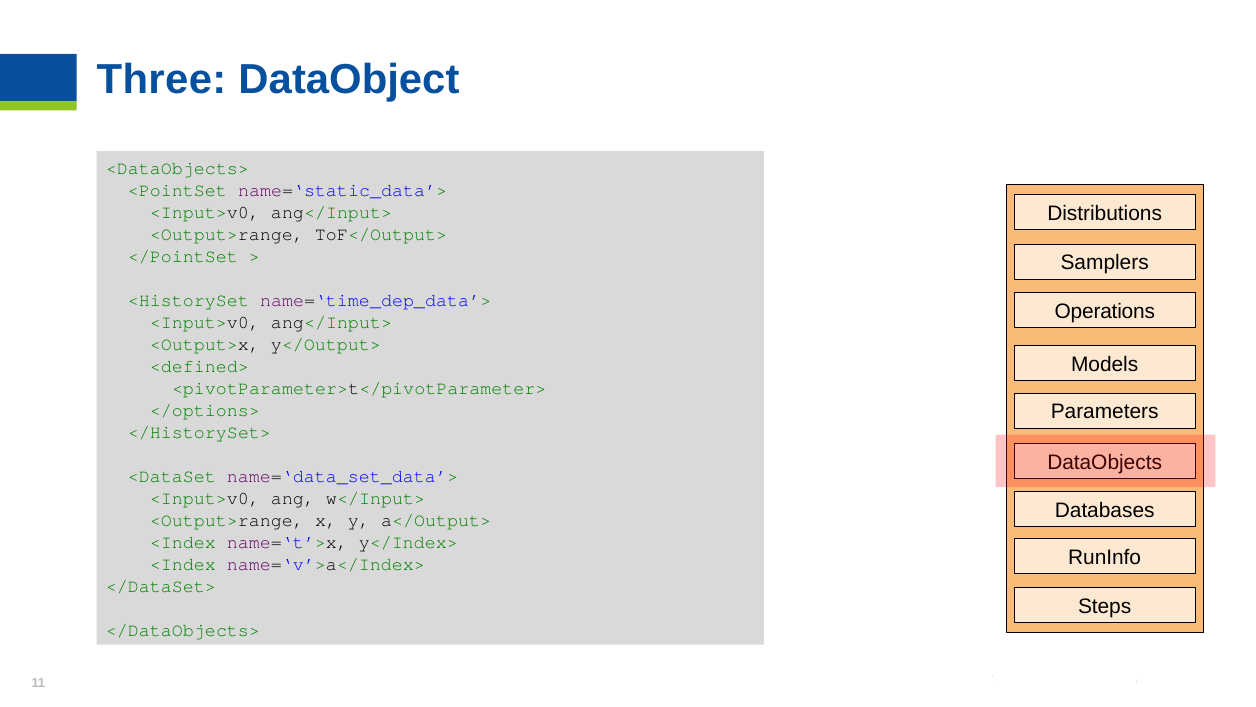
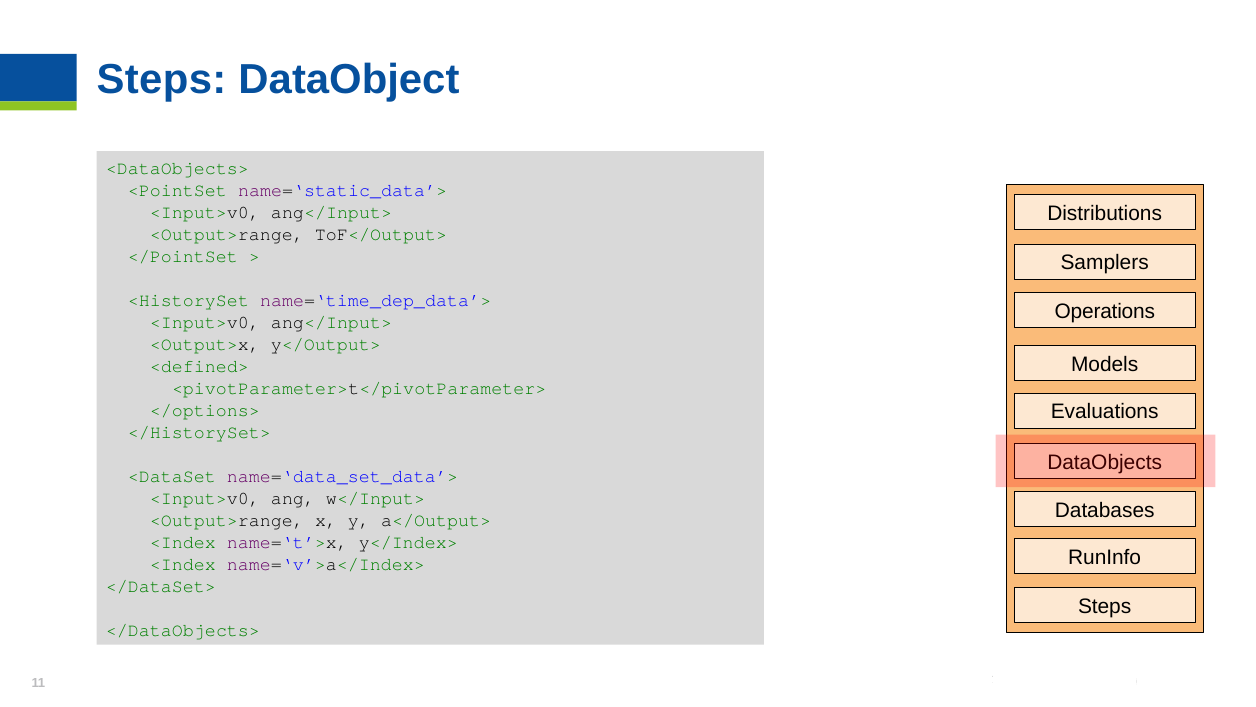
Three at (162, 80): Three -> Steps
Parameters: Parameters -> Evaluations
